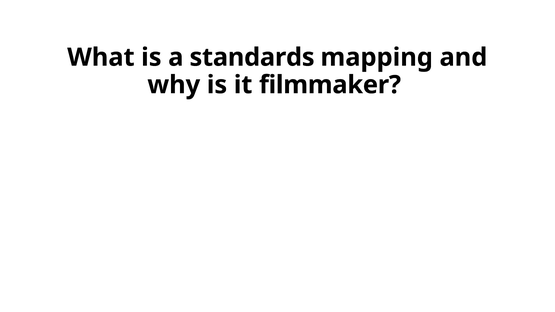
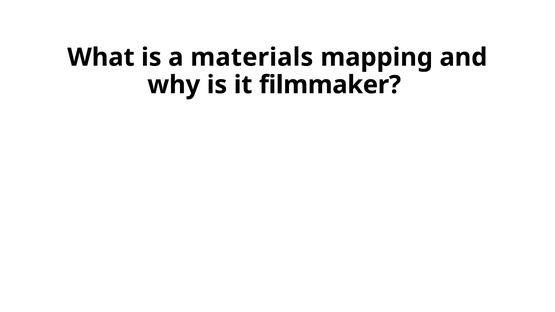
standards: standards -> materials
